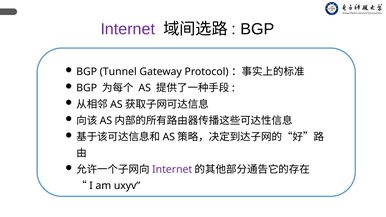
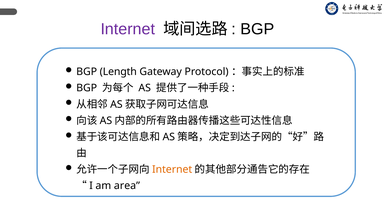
Tunnel: Tunnel -> Length
Internet at (172, 170) colour: purple -> orange
uxyv: uxyv -> area
